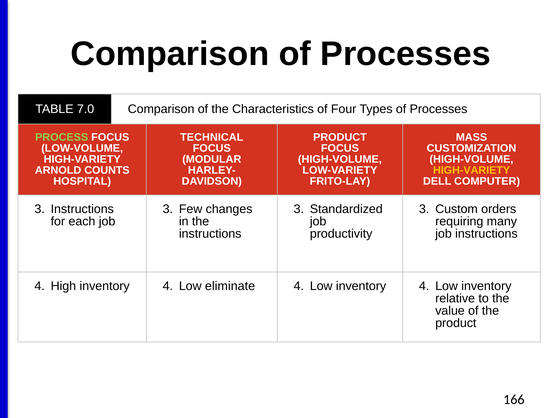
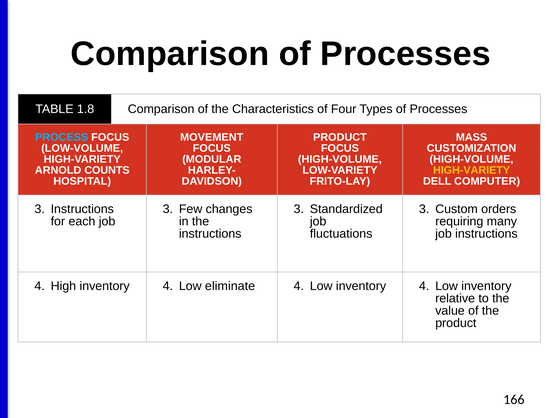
7.0: 7.0 -> 1.8
PROCESS colour: light green -> light blue
TECHNICAL: TECHNICAL -> MOVEMENT
productivity: productivity -> fluctuations
